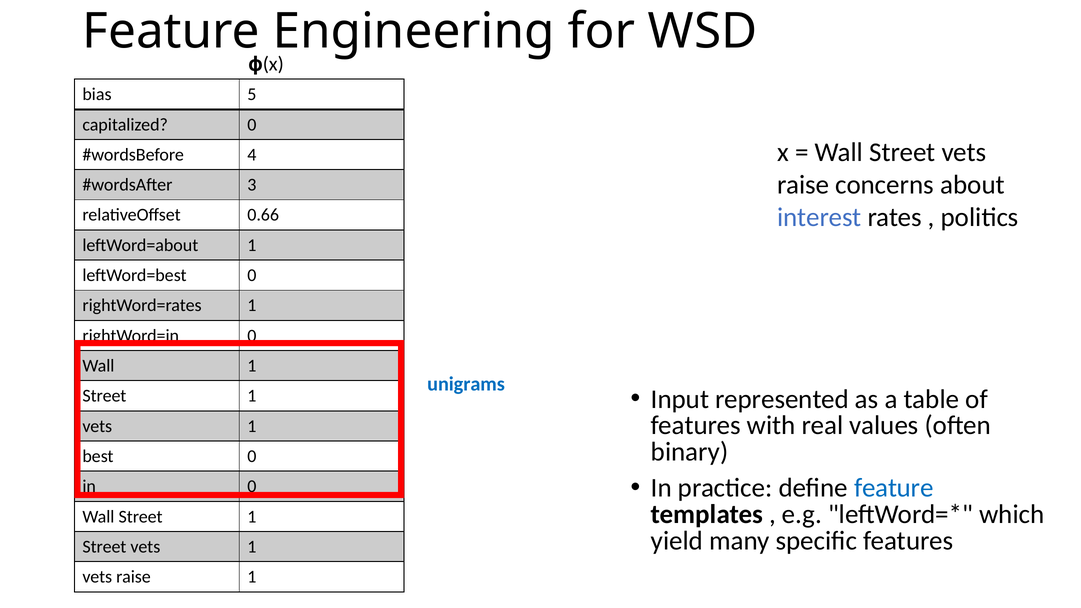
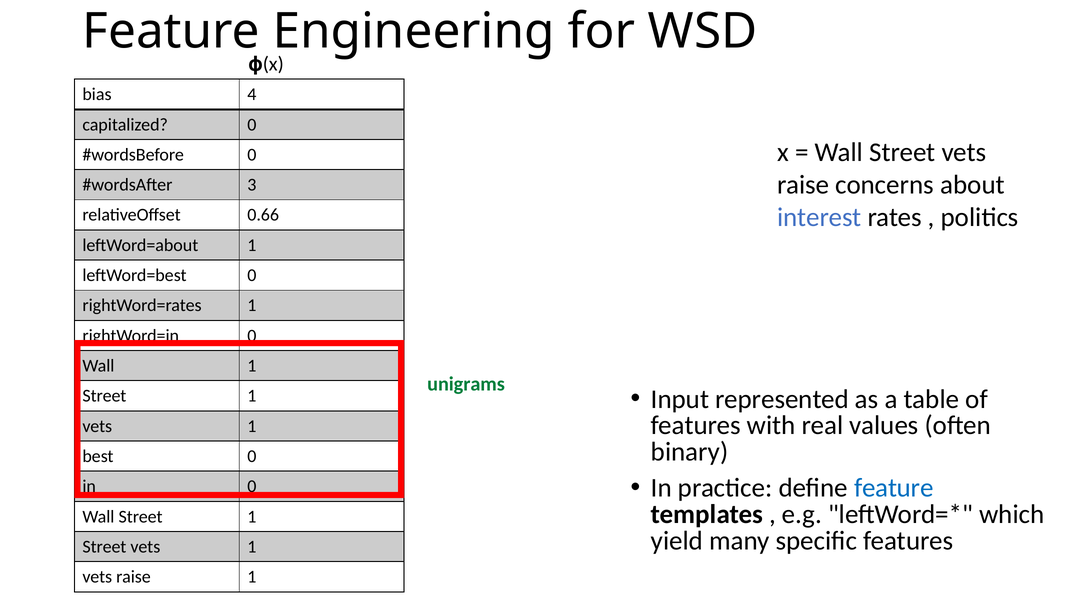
5: 5 -> 4
4 at (252, 155): 4 -> 0
unigrams colour: blue -> green
